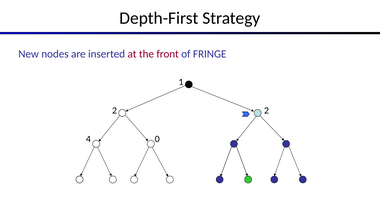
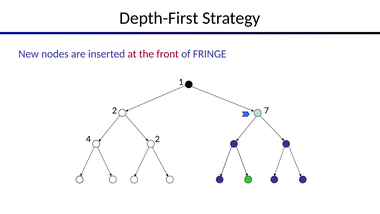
2 2: 2 -> 7
4 0: 0 -> 2
